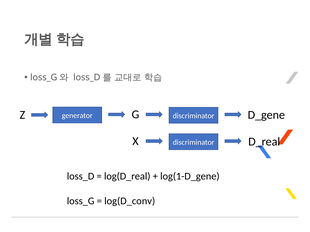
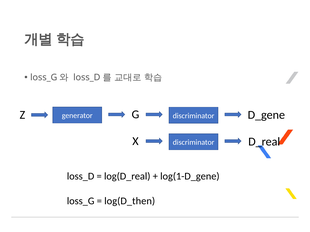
log(D_conv: log(D_conv -> log(D_then
